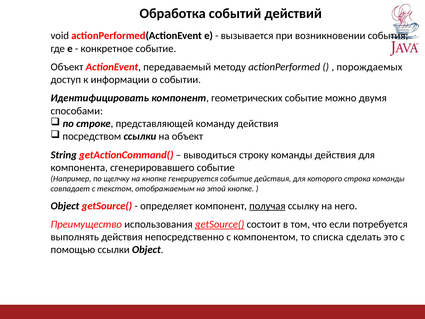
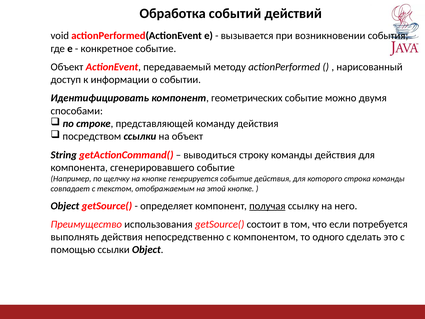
порождаемых: порождаемых -> нарисованный
getSource( at (220, 224) underline: present -> none
списка: списка -> одного
